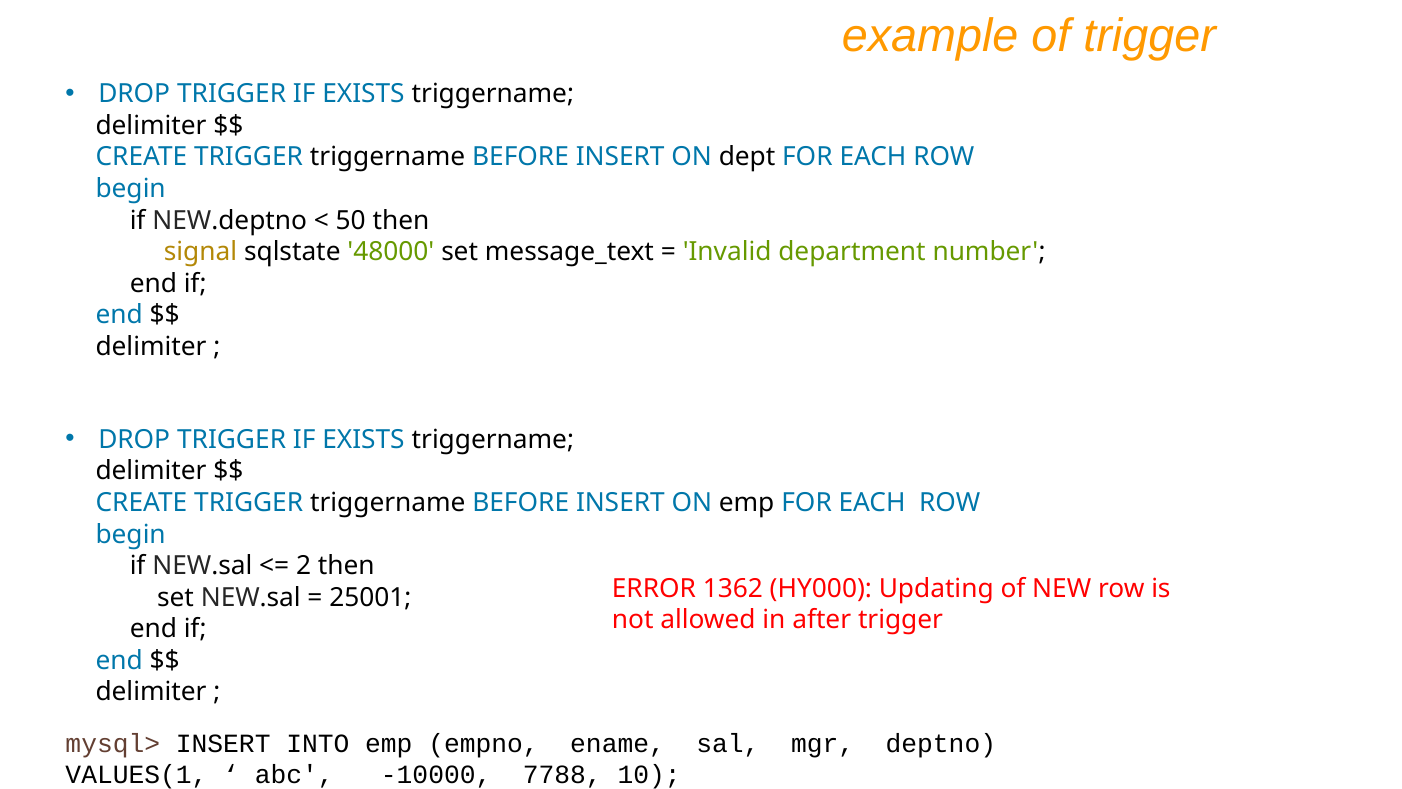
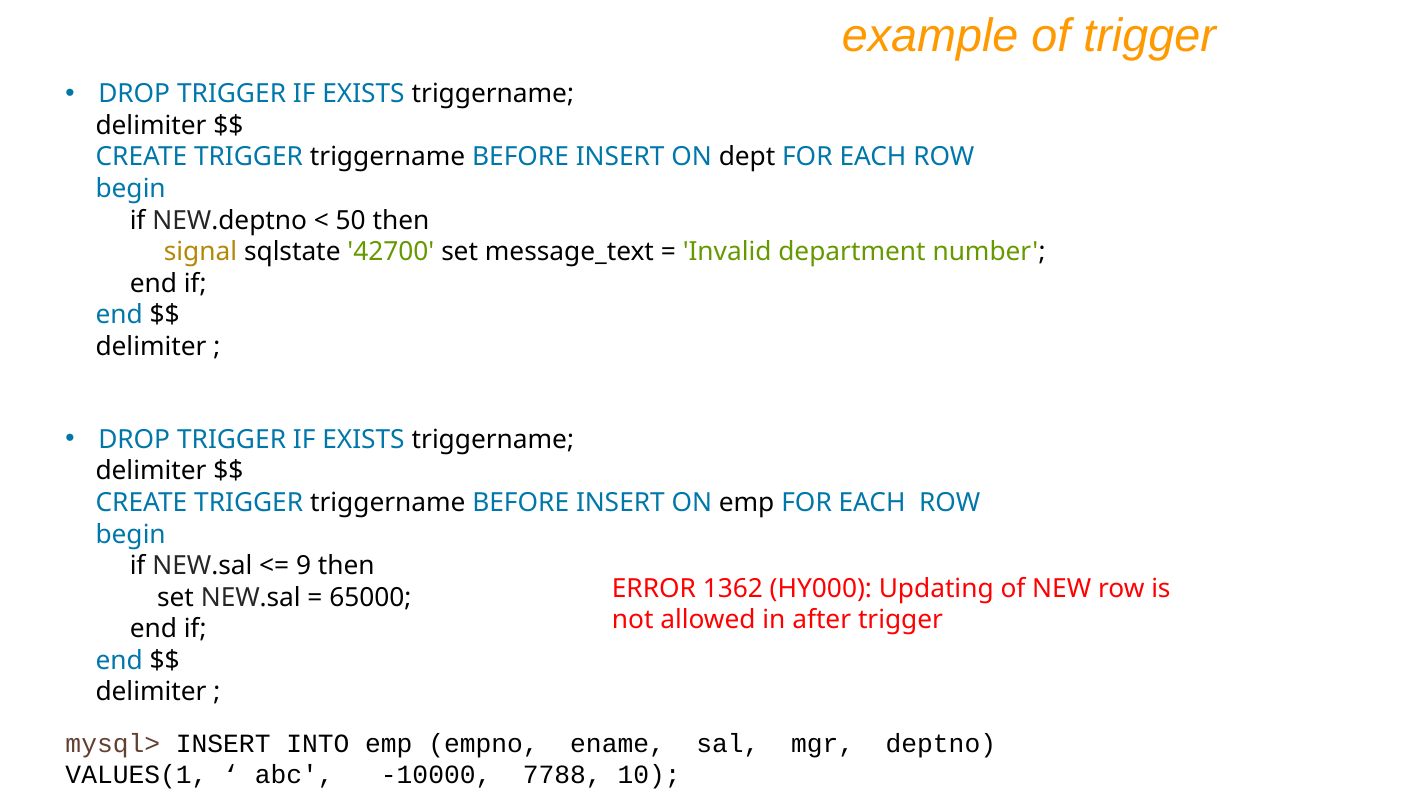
48000: 48000 -> 42700
2: 2 -> 9
25001: 25001 -> 65000
